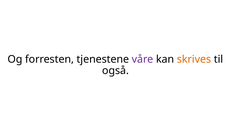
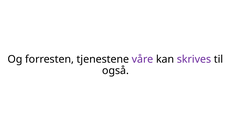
skrives colour: orange -> purple
